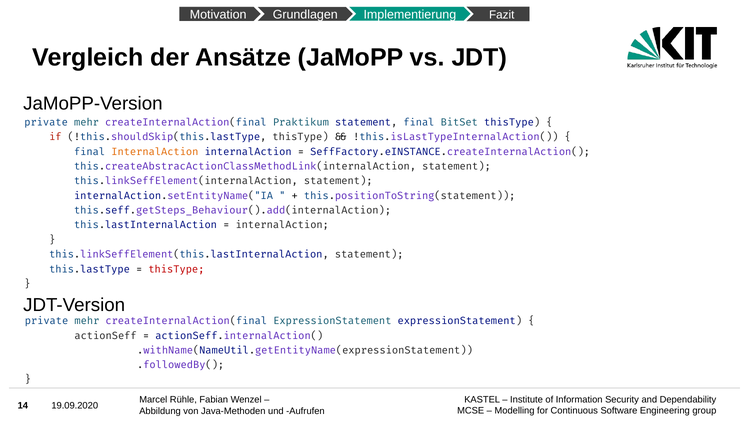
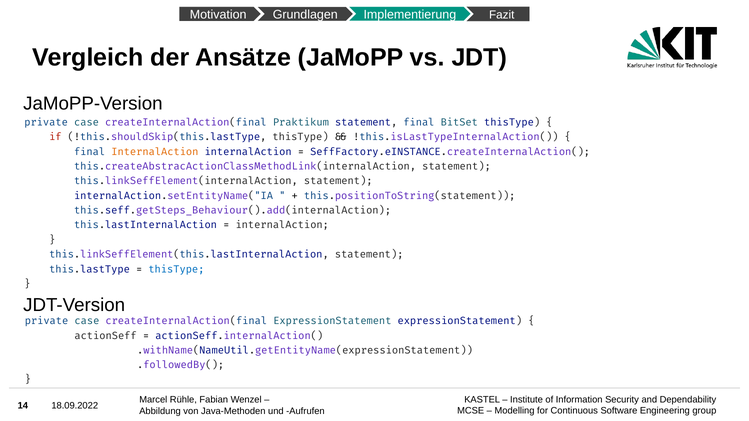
mehr at (87, 122): mehr -> case
thisType at (176, 269) colour: red -> blue
mehr at (87, 321): mehr -> case
19.09.2020: 19.09.2020 -> 18.09.2022
